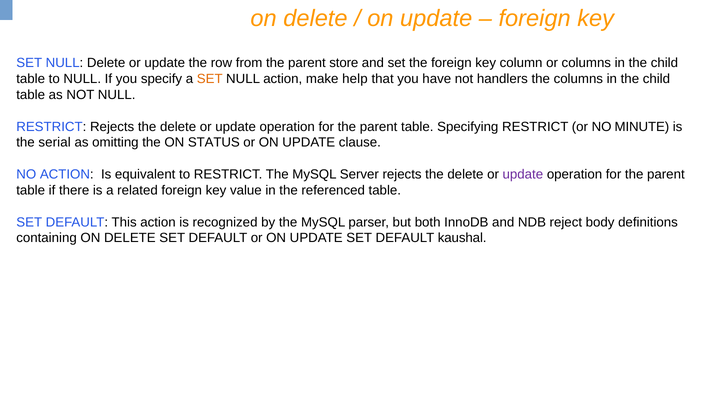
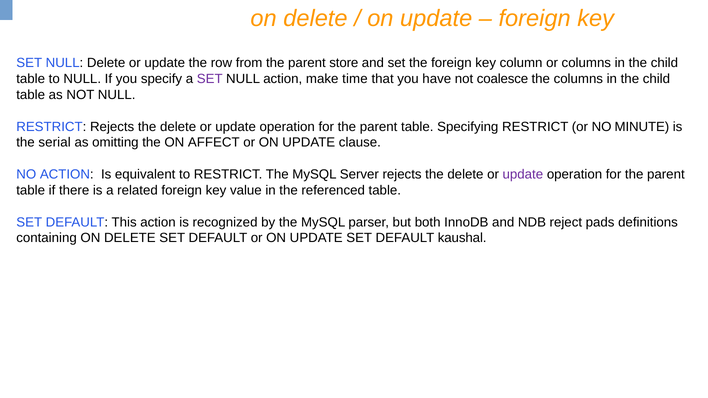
SET at (210, 79) colour: orange -> purple
help: help -> time
handlers: handlers -> coalesce
STATUS: STATUS -> AFFECT
body: body -> pads
